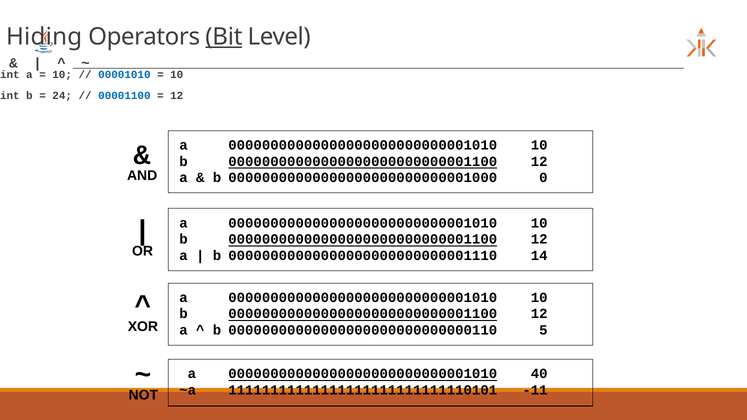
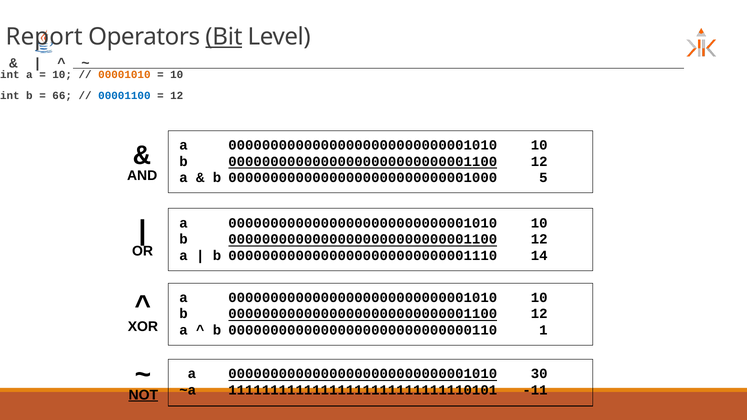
Hiding: Hiding -> Report
00001010 colour: blue -> orange
24: 24 -> 66
0: 0 -> 5
5: 5 -> 1
40: 40 -> 30
NOT underline: none -> present
